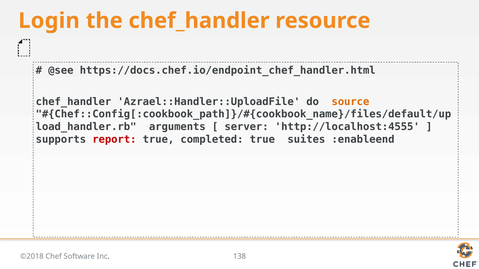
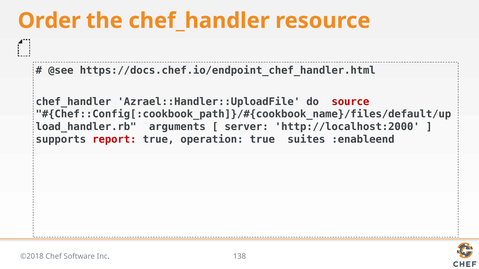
Login: Login -> Order
source colour: orange -> red
http://localhost:4555: http://localhost:4555 -> http://localhost:2000
completed: completed -> operation
